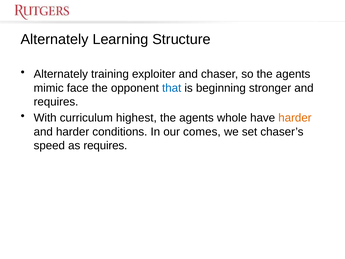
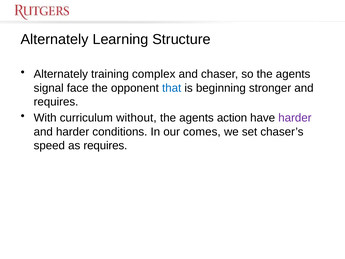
exploiter: exploiter -> complex
mimic: mimic -> signal
highest: highest -> without
whole: whole -> action
harder at (295, 118) colour: orange -> purple
